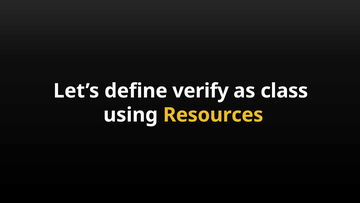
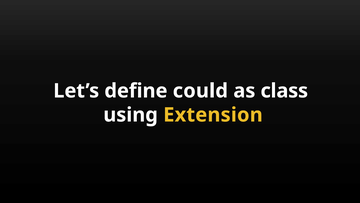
verify: verify -> could
Resources: Resources -> Extension
